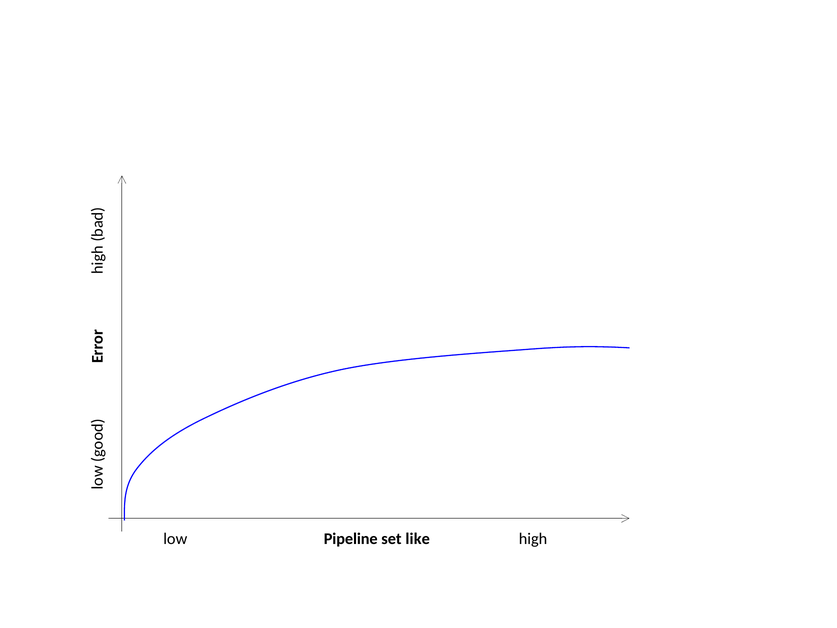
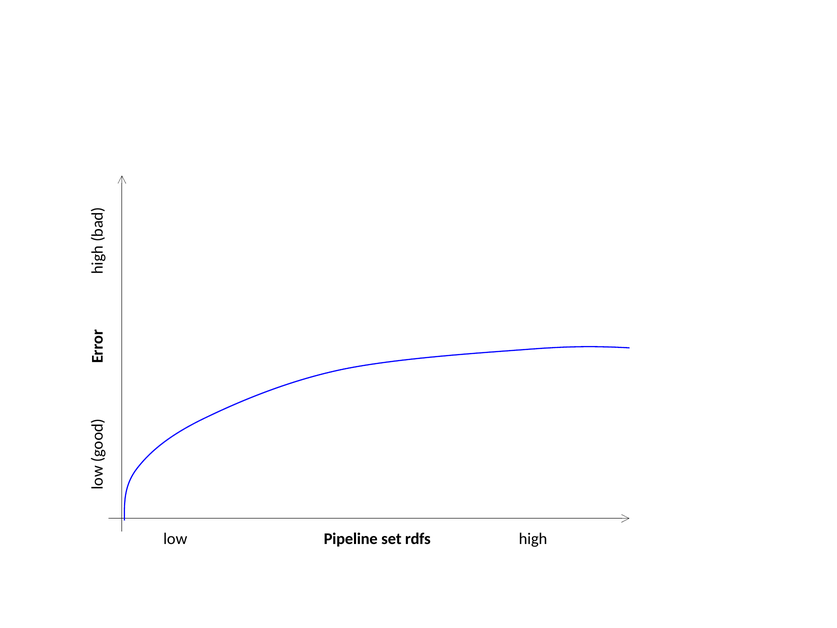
like: like -> rdfs
